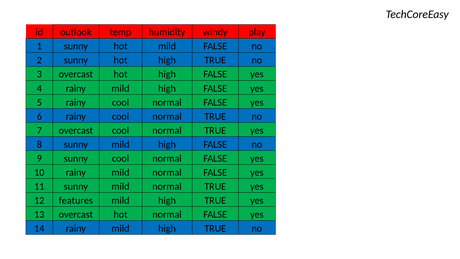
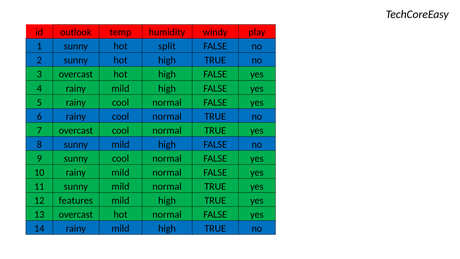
hot mild: mild -> split
